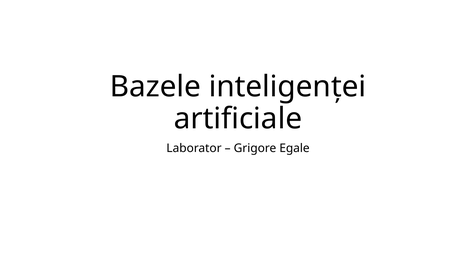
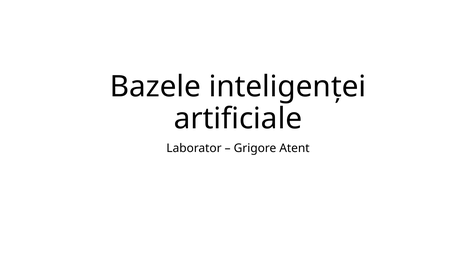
Egale: Egale -> Atent
